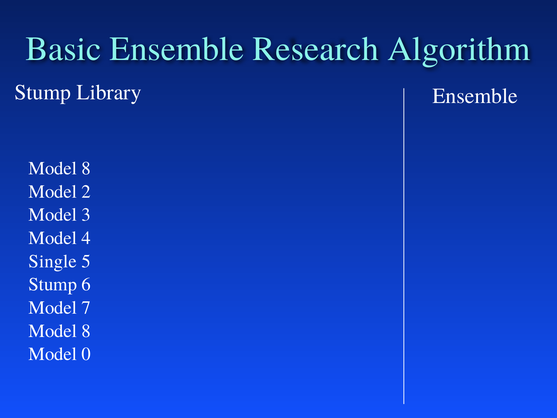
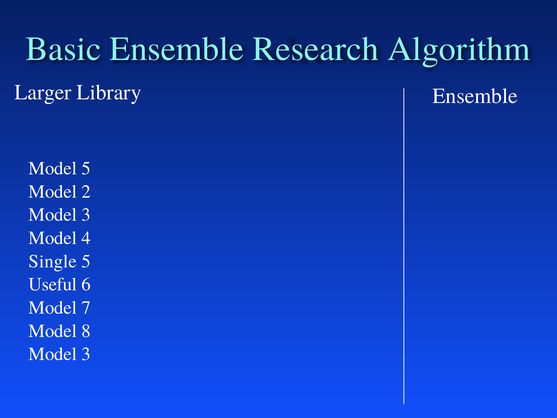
Stump at (43, 92): Stump -> Larger
8 at (86, 168): 8 -> 5
Stump at (53, 284): Stump -> Useful
0 at (86, 354): 0 -> 3
